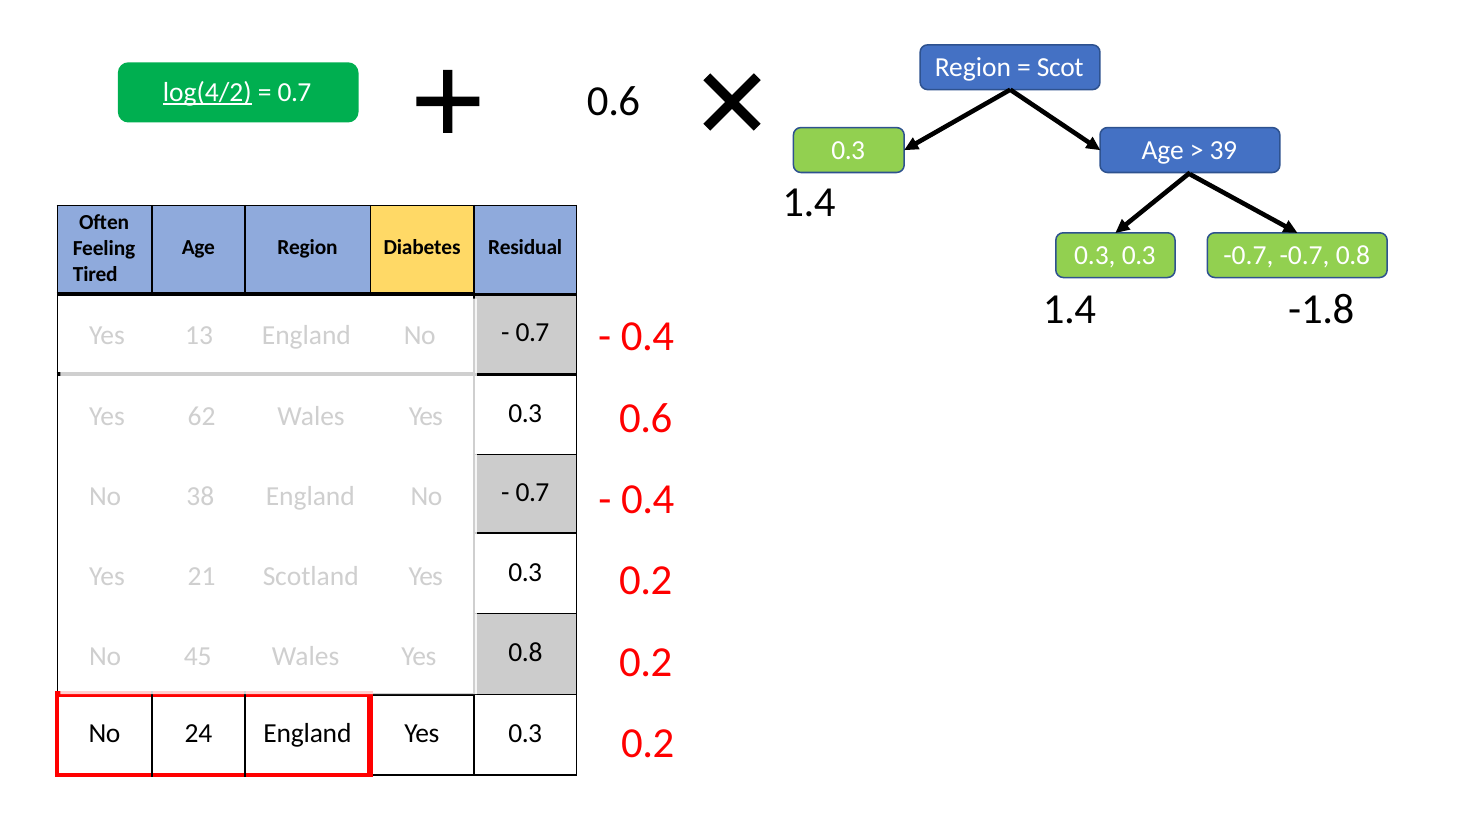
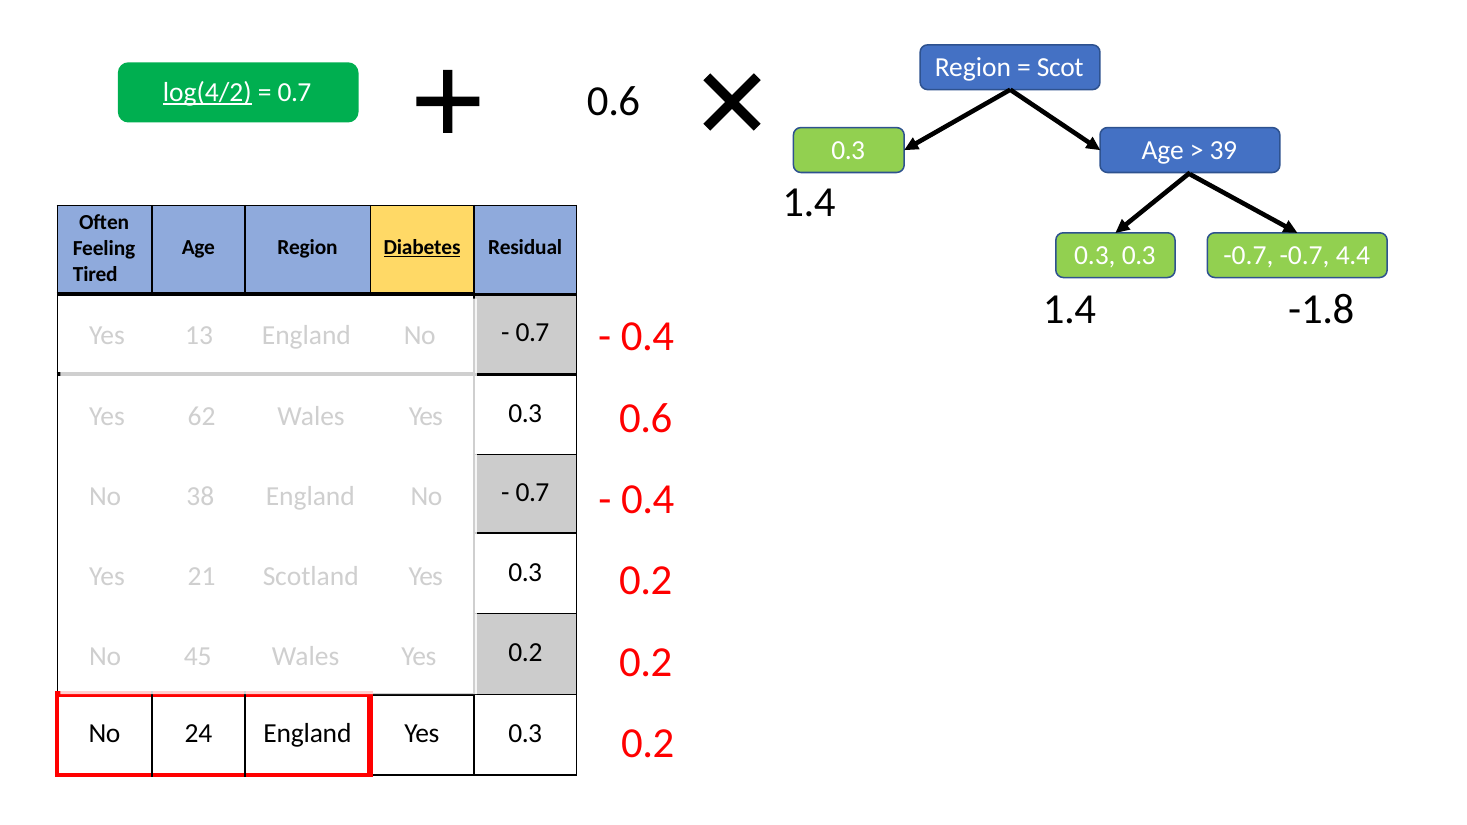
Diabetes underline: none -> present
-0.7 0.8: 0.8 -> 4.4
0.8 at (525, 653): 0.8 -> 0.2
